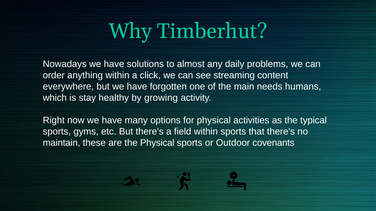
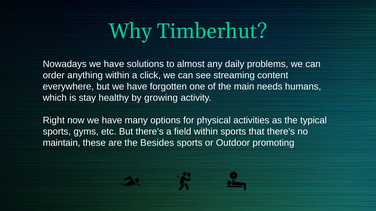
the Physical: Physical -> Besides
covenants: covenants -> promoting
